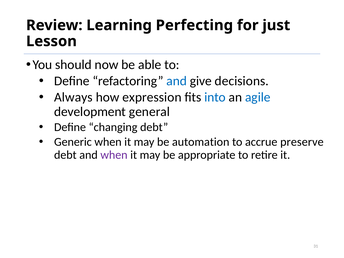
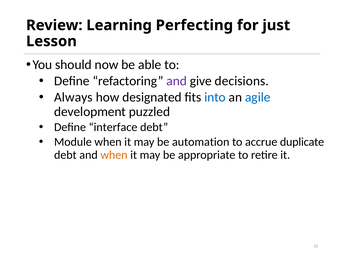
and at (177, 81) colour: blue -> purple
expression: expression -> designated
general: general -> puzzled
changing: changing -> interface
Generic: Generic -> Module
preserve: preserve -> duplicate
when at (114, 155) colour: purple -> orange
